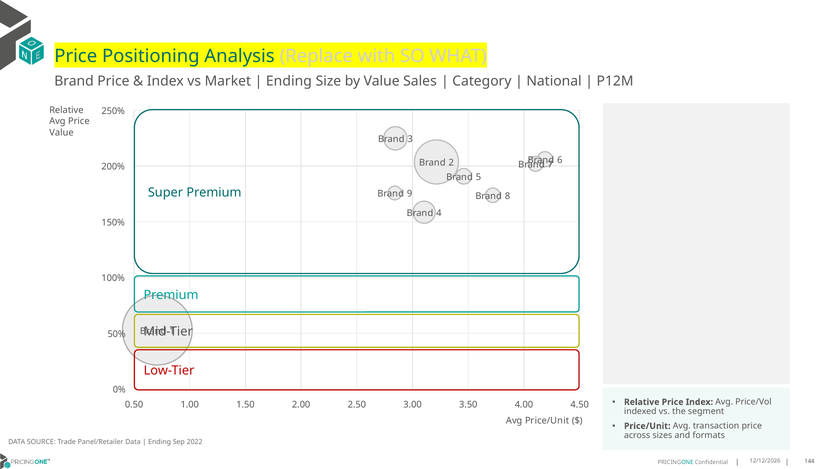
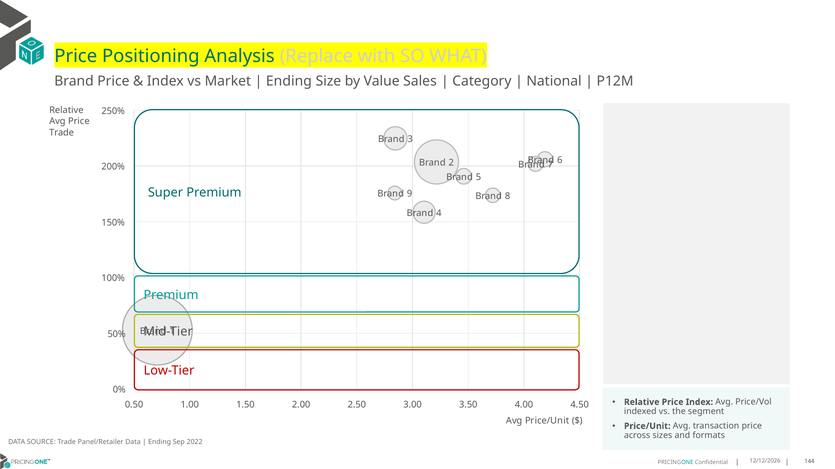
Value at (61, 133): Value -> Trade
